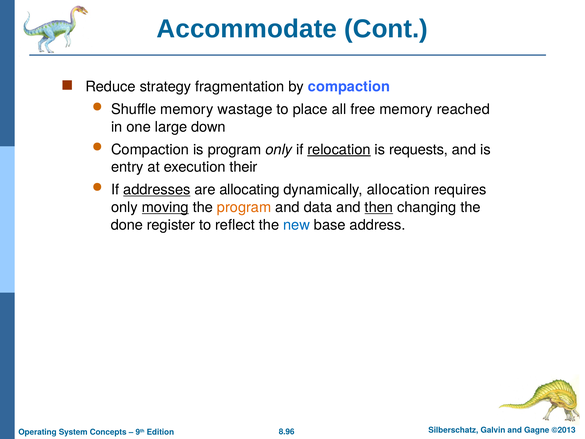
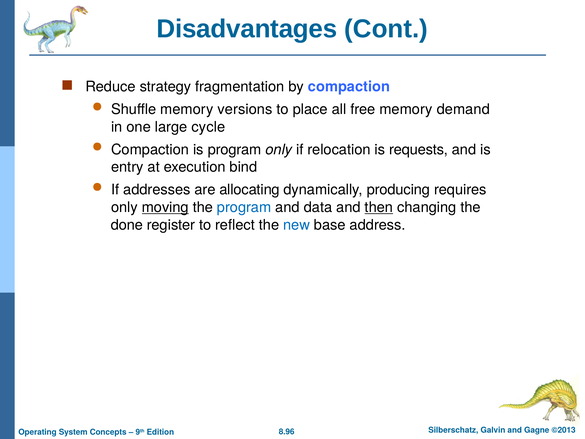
Accommodate: Accommodate -> Disadvantages
wastage: wastage -> versions
reached: reached -> demand
down: down -> cycle
relocation underline: present -> none
their: their -> bind
addresses underline: present -> none
allocation: allocation -> producing
program at (244, 207) colour: orange -> blue
